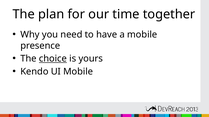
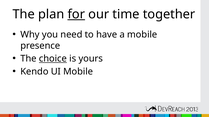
for underline: none -> present
